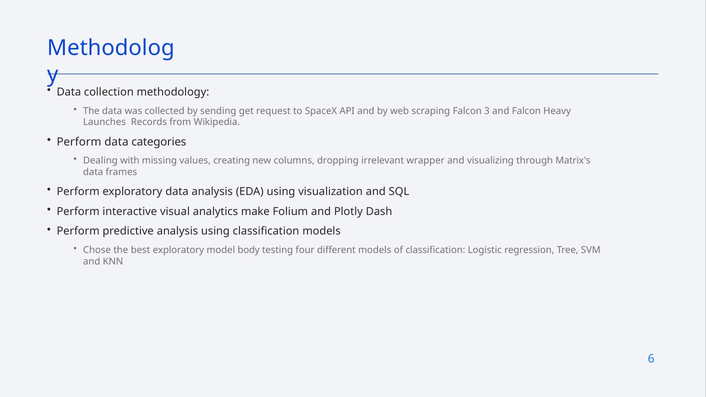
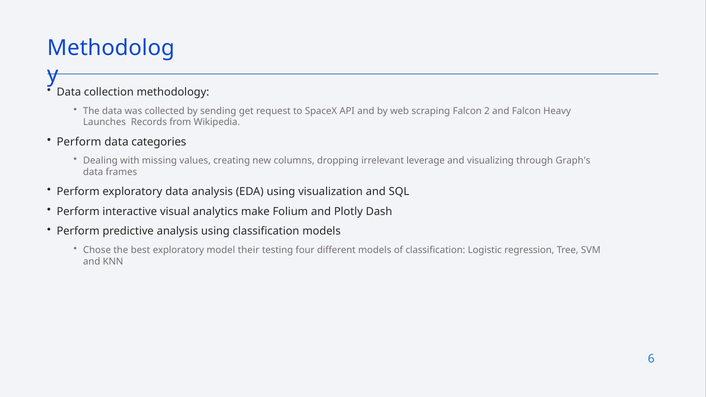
3: 3 -> 2
wrapper: wrapper -> leverage
Matrix's: Matrix's -> Graph's
body: body -> their
